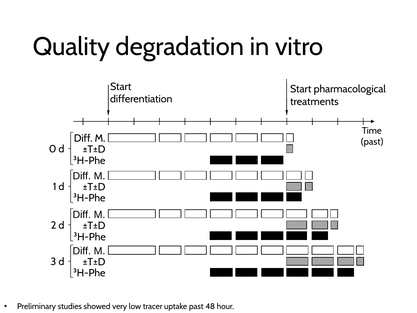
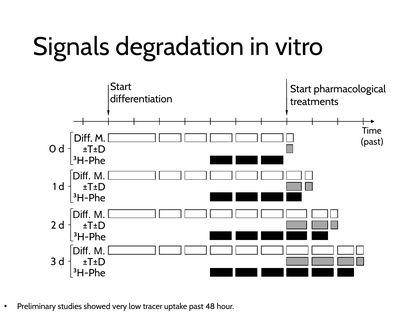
Quality: Quality -> Signals
